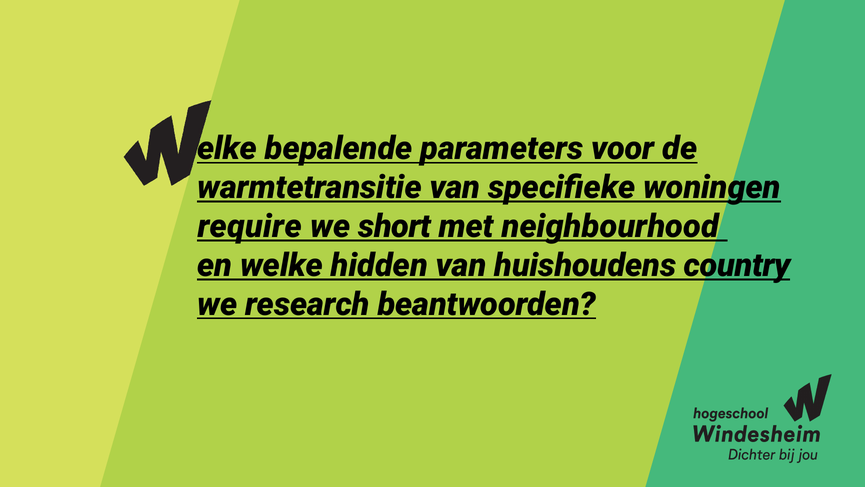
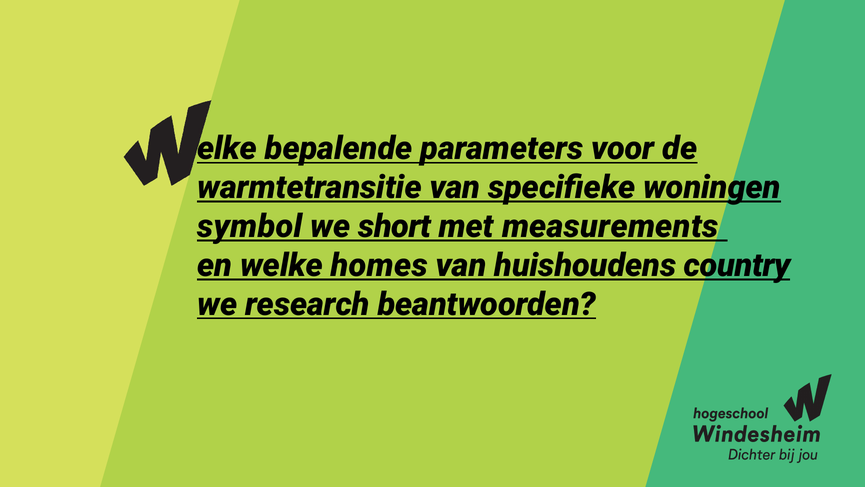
require: require -> symbol
neighbourhood: neighbourhood -> measurements
hidden: hidden -> homes
